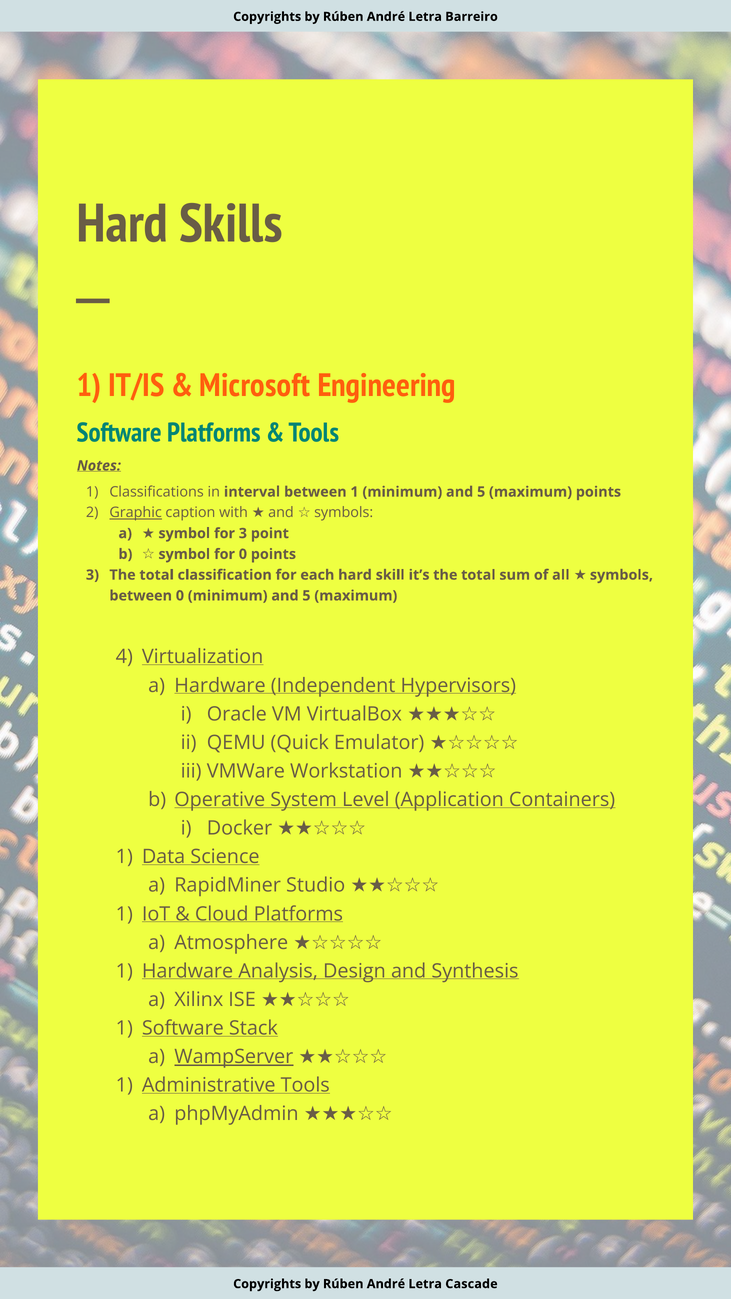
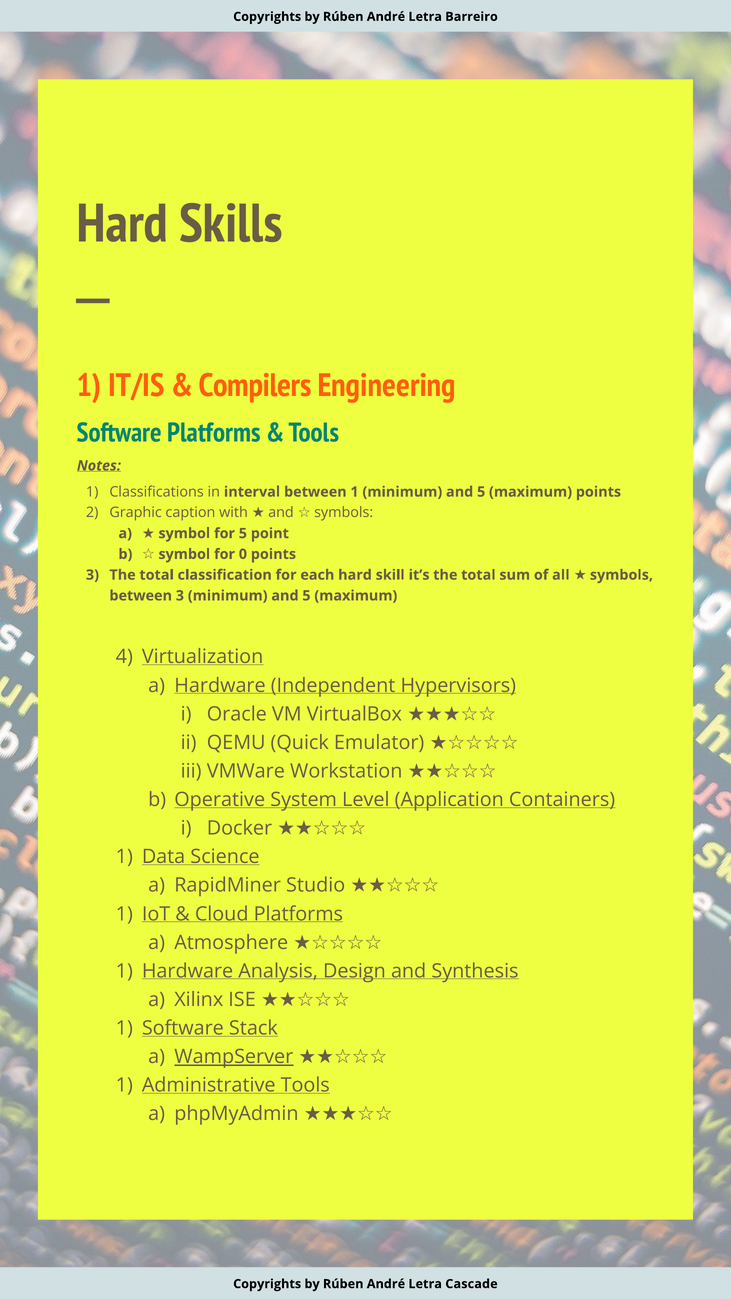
Microsoft: Microsoft -> Compilers
Graphic underline: present -> none
for 3: 3 -> 5
between 0: 0 -> 3
